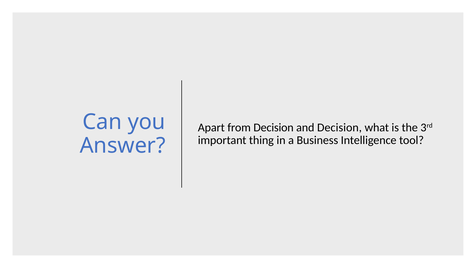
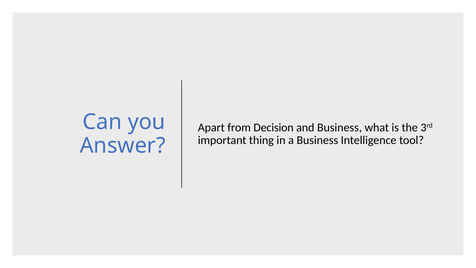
and Decision: Decision -> Business
